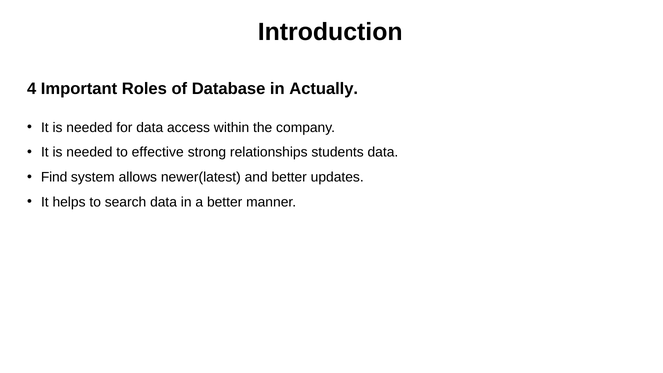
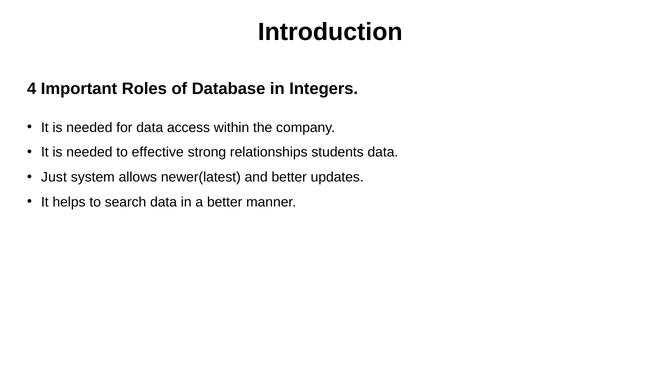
Actually: Actually -> Integers
Find: Find -> Just
